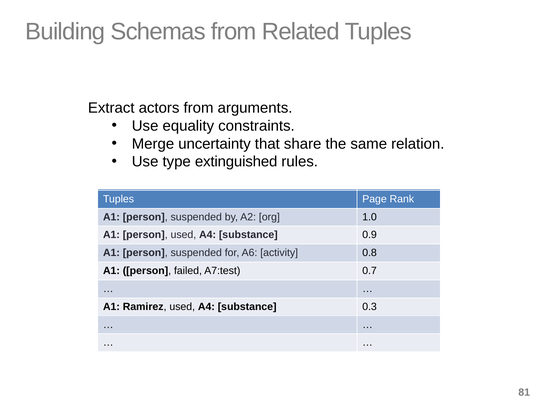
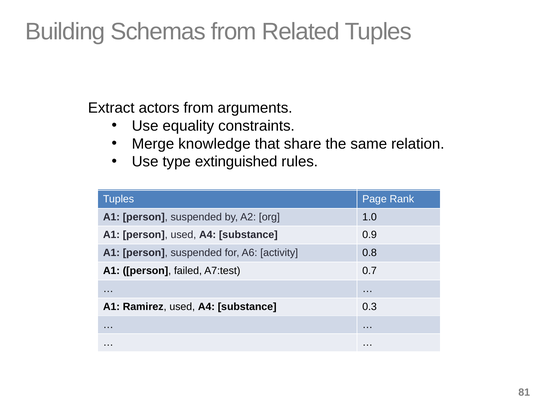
uncertainty: uncertainty -> knowledge
